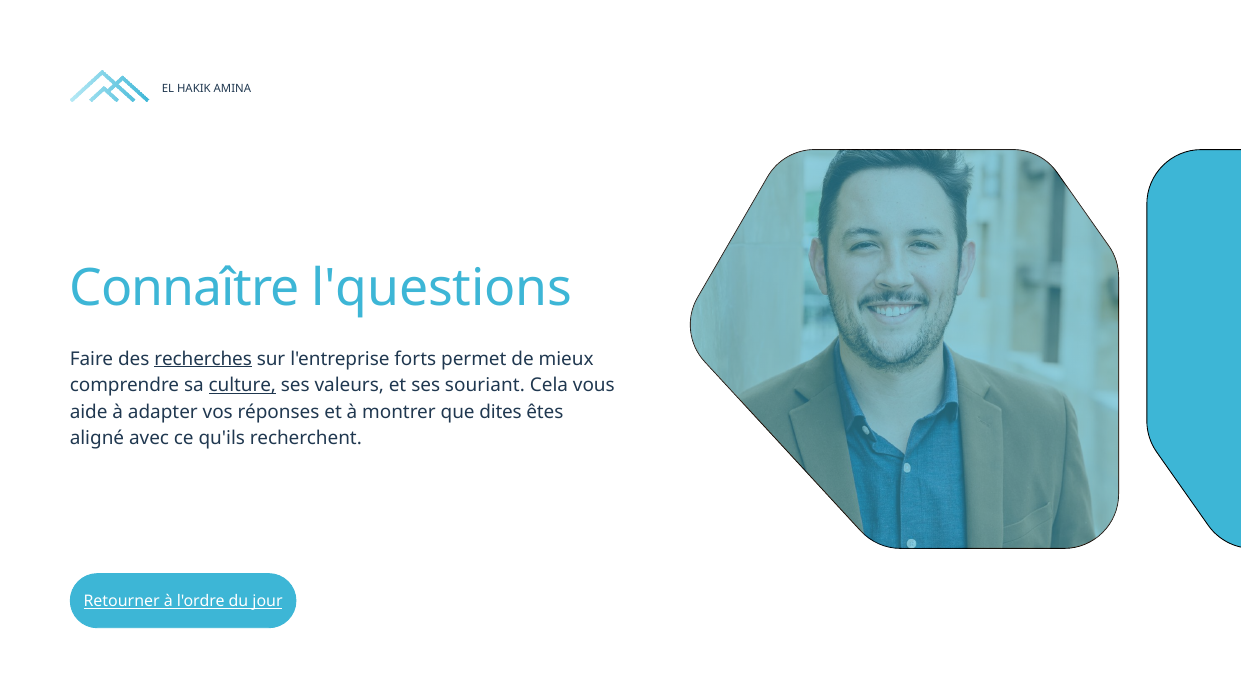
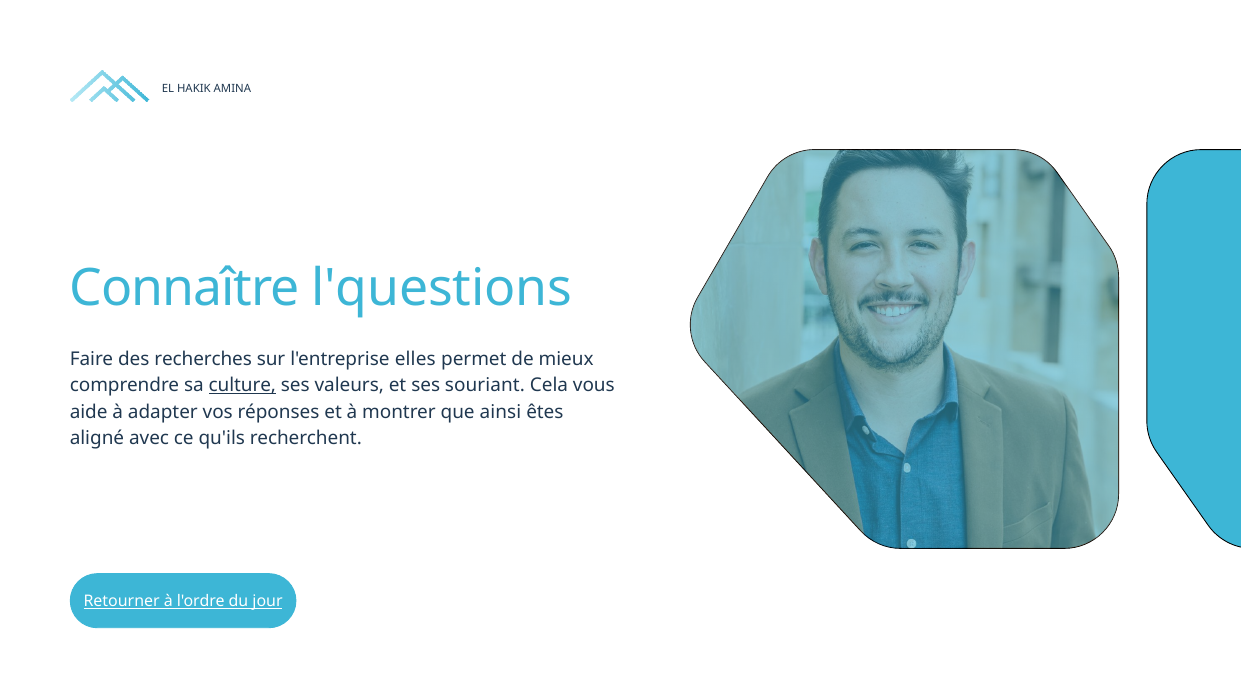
recherches underline: present -> none
forts: forts -> elles
dites: dites -> ainsi
